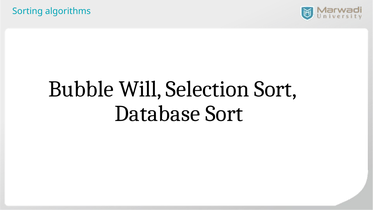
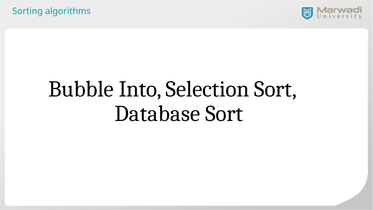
Will: Will -> Into
